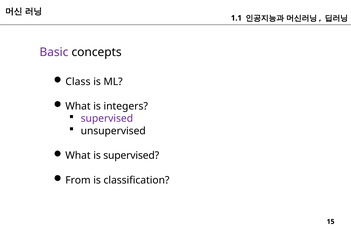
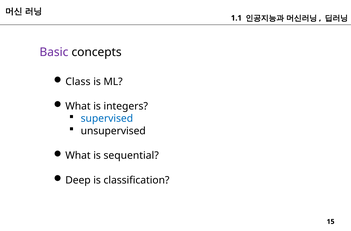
supervised at (107, 118) colour: purple -> blue
is supervised: supervised -> sequential
From: From -> Deep
